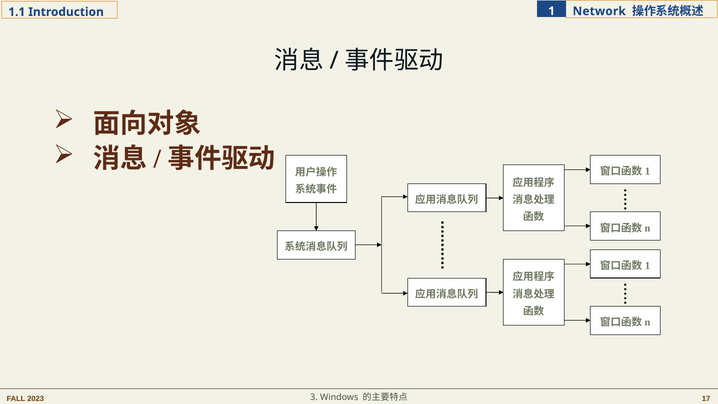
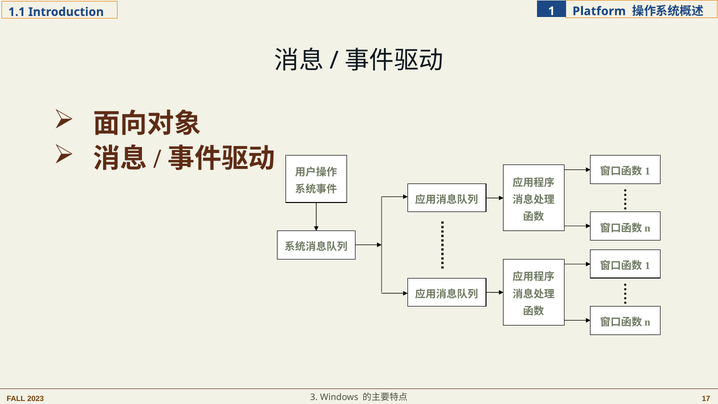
Network: Network -> Platform
